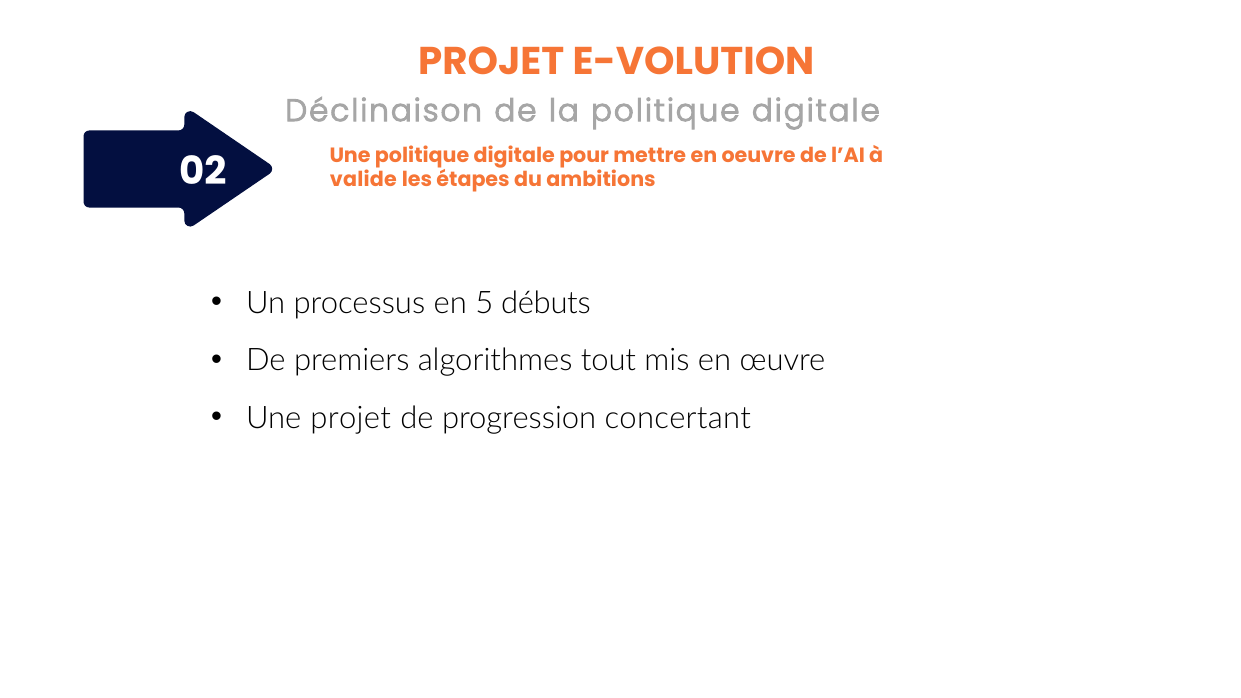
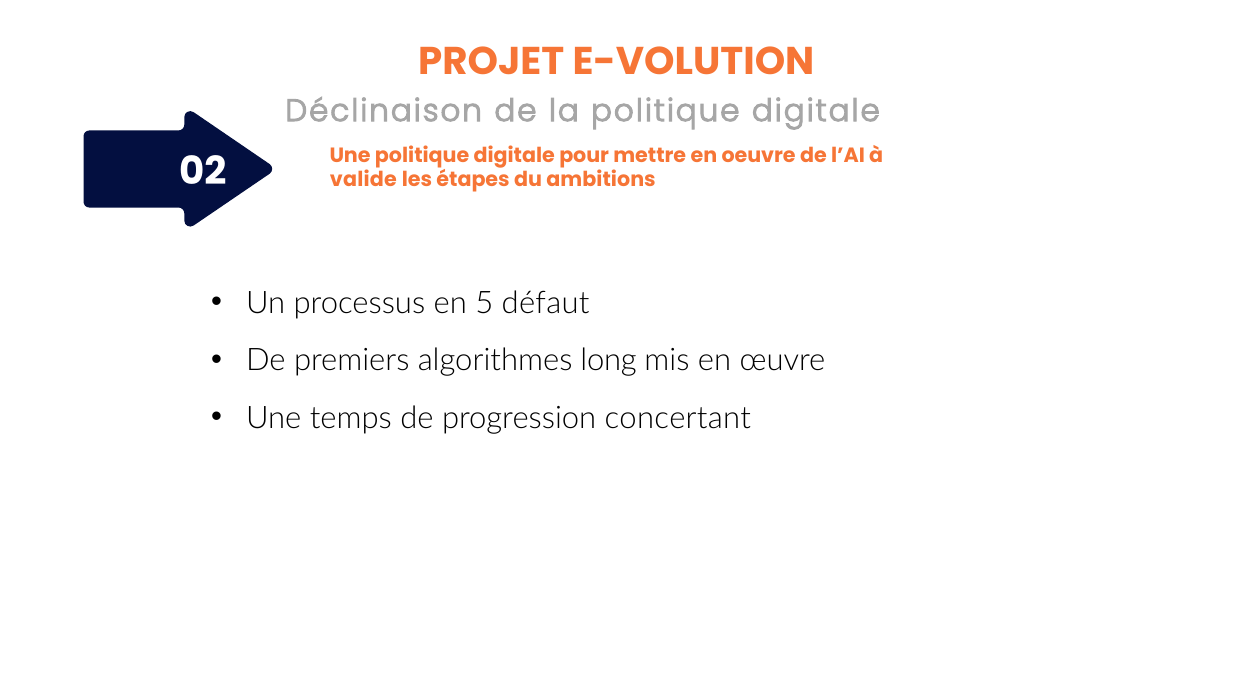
débuts: débuts -> défaut
tout: tout -> long
Une projet: projet -> temps
